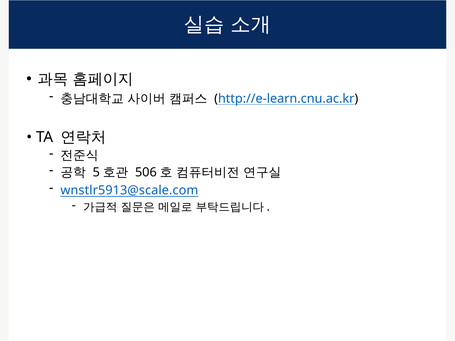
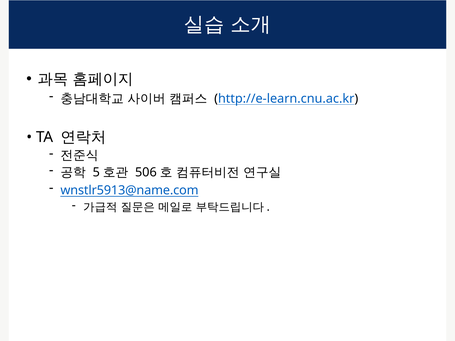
wnstlr5913@scale.com: wnstlr5913@scale.com -> wnstlr5913@name.com
